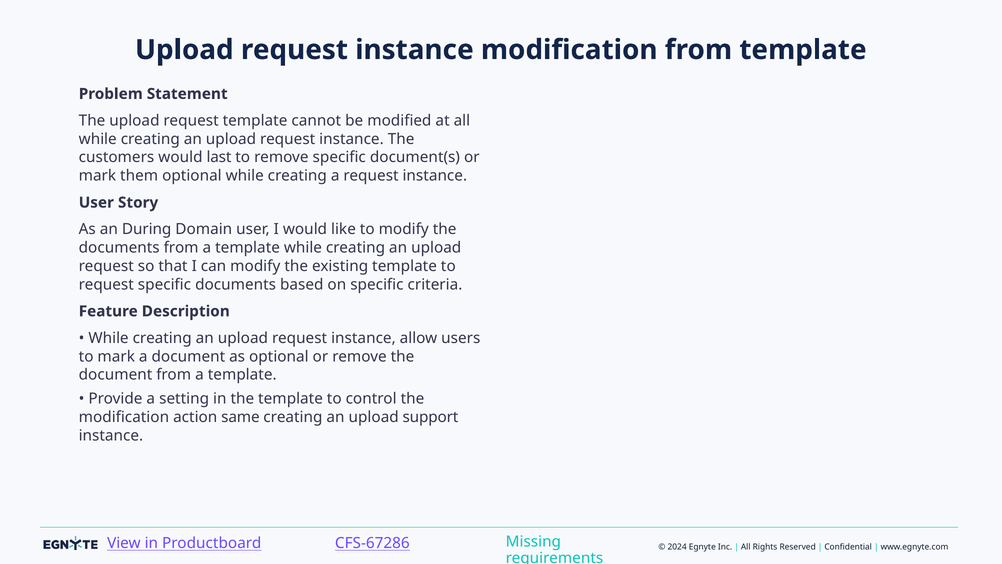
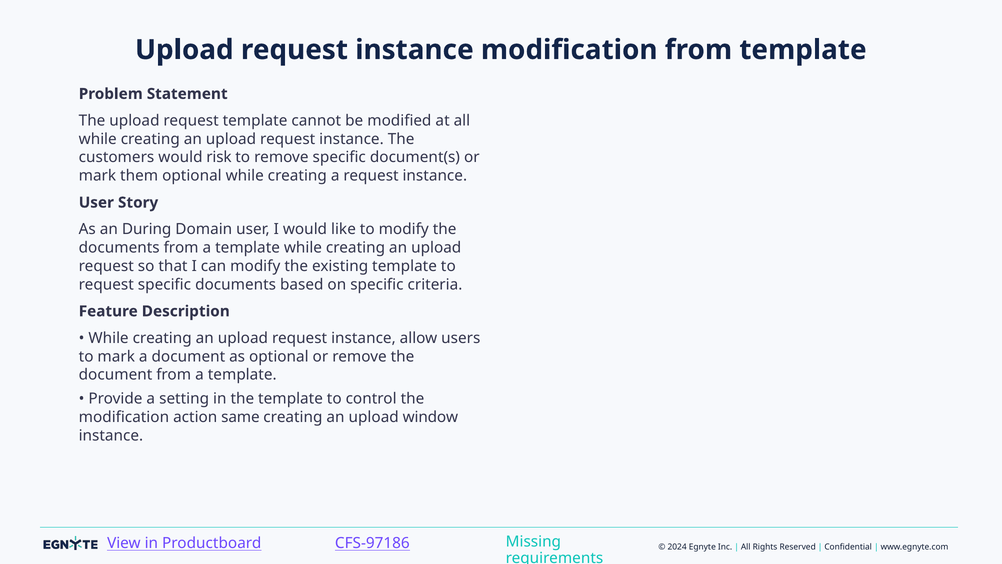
last: last -> risk
support: support -> window
CFS-67286: CFS-67286 -> CFS-97186
